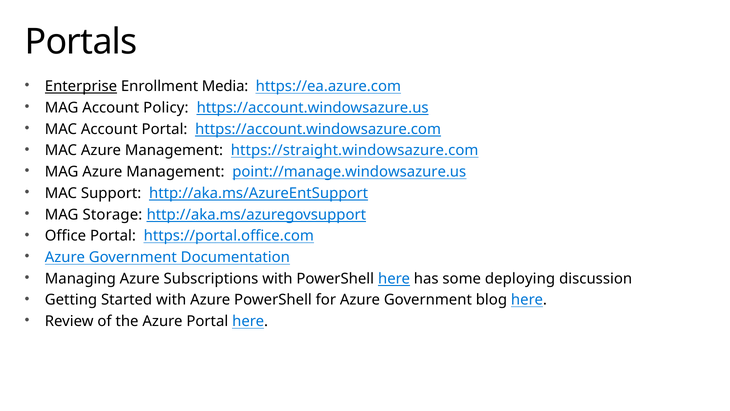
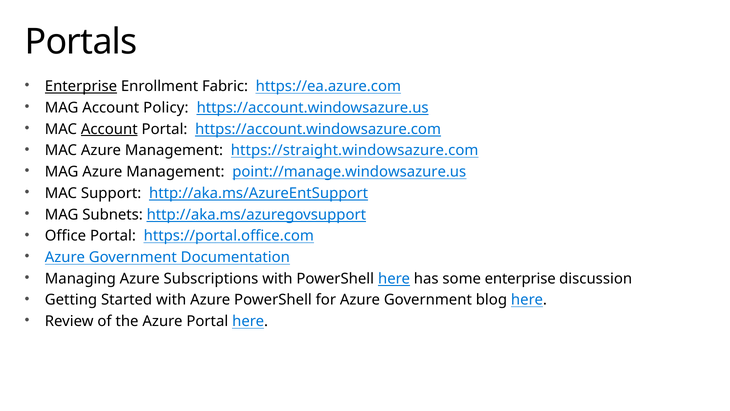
Media: Media -> Fabric
Account at (109, 129) underline: none -> present
Storage: Storage -> Subnets
some deploying: deploying -> enterprise
